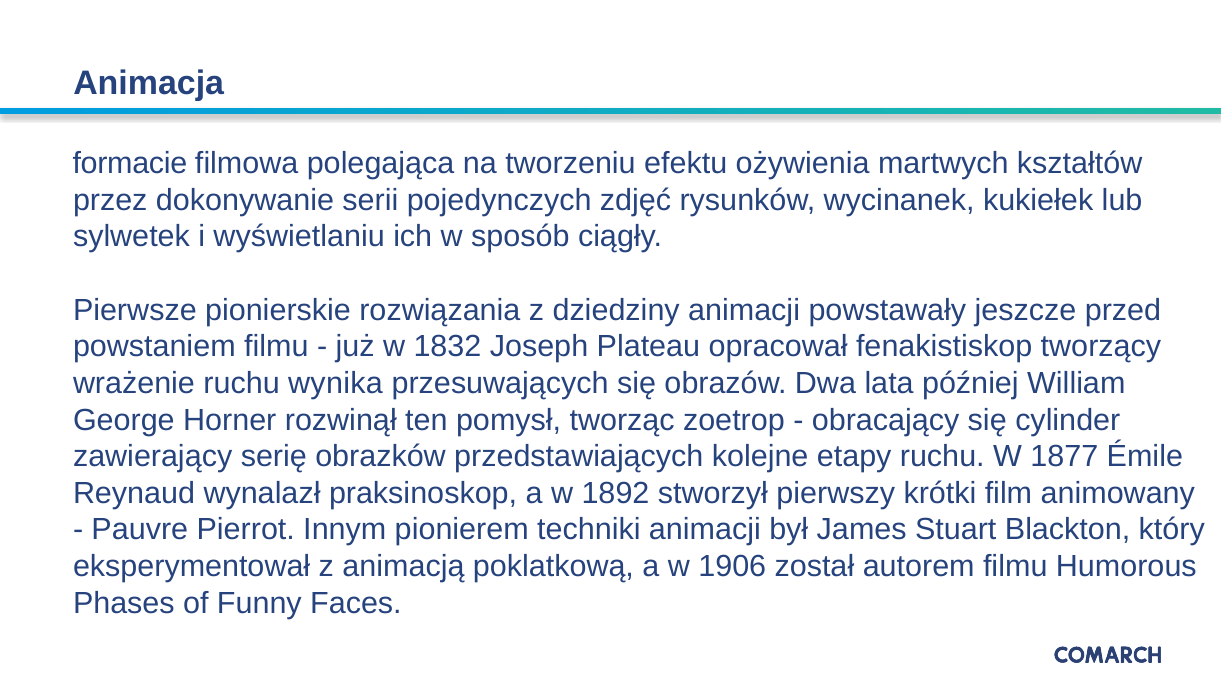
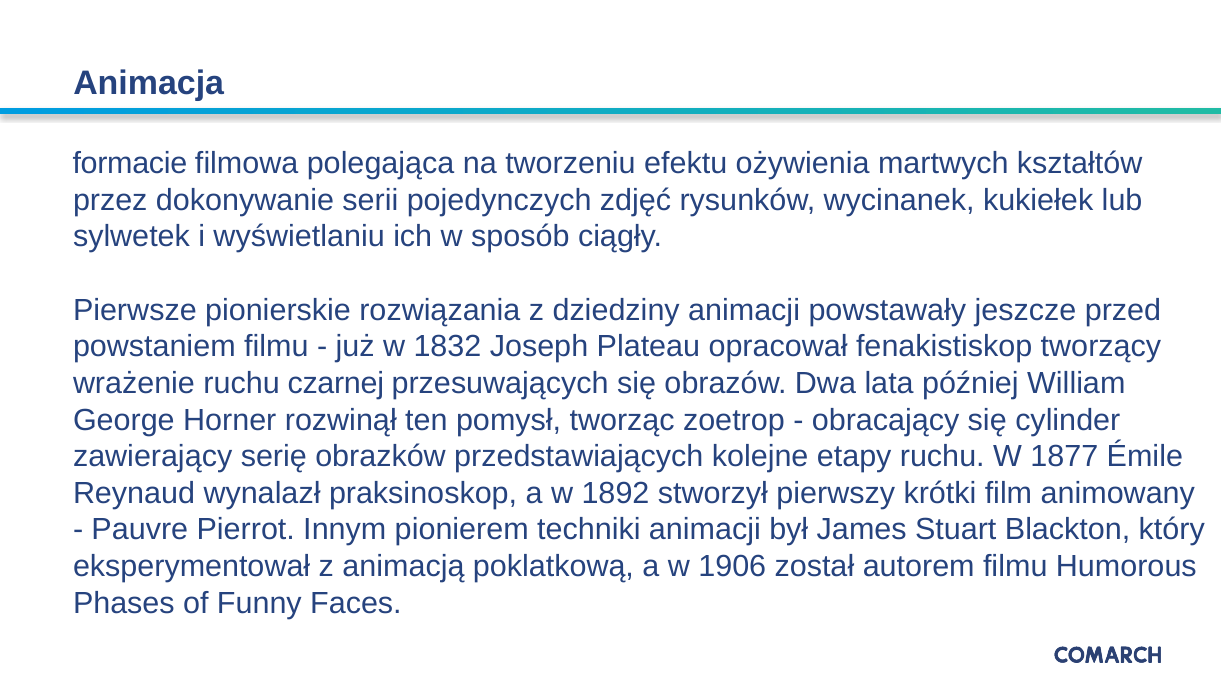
wynika: wynika -> czarnej
